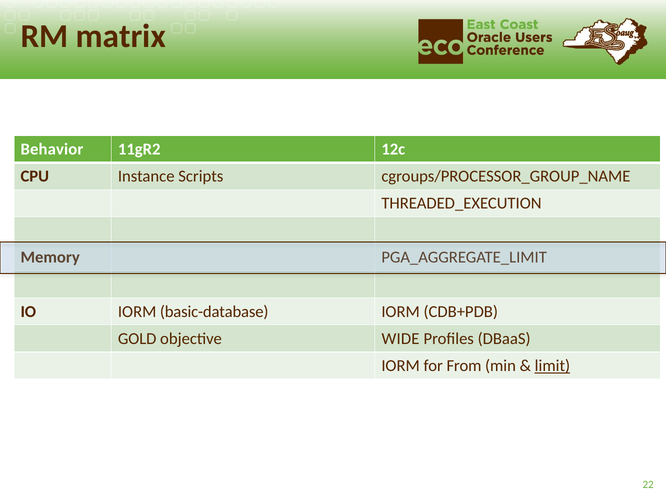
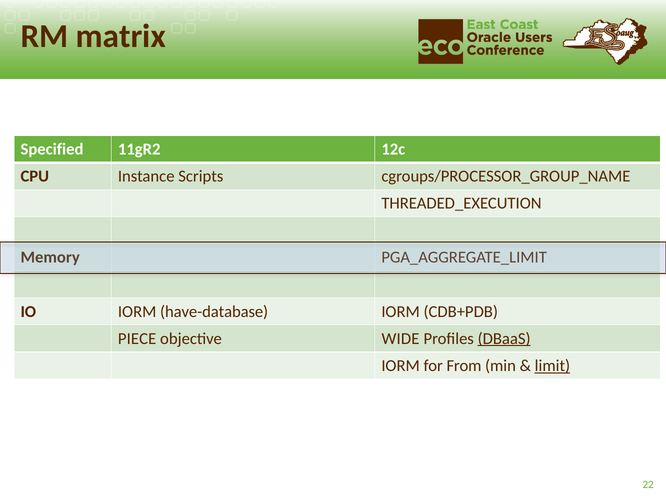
Behavior: Behavior -> Specified
basic-database: basic-database -> have-database
GOLD: GOLD -> PIECE
DBaaS underline: none -> present
